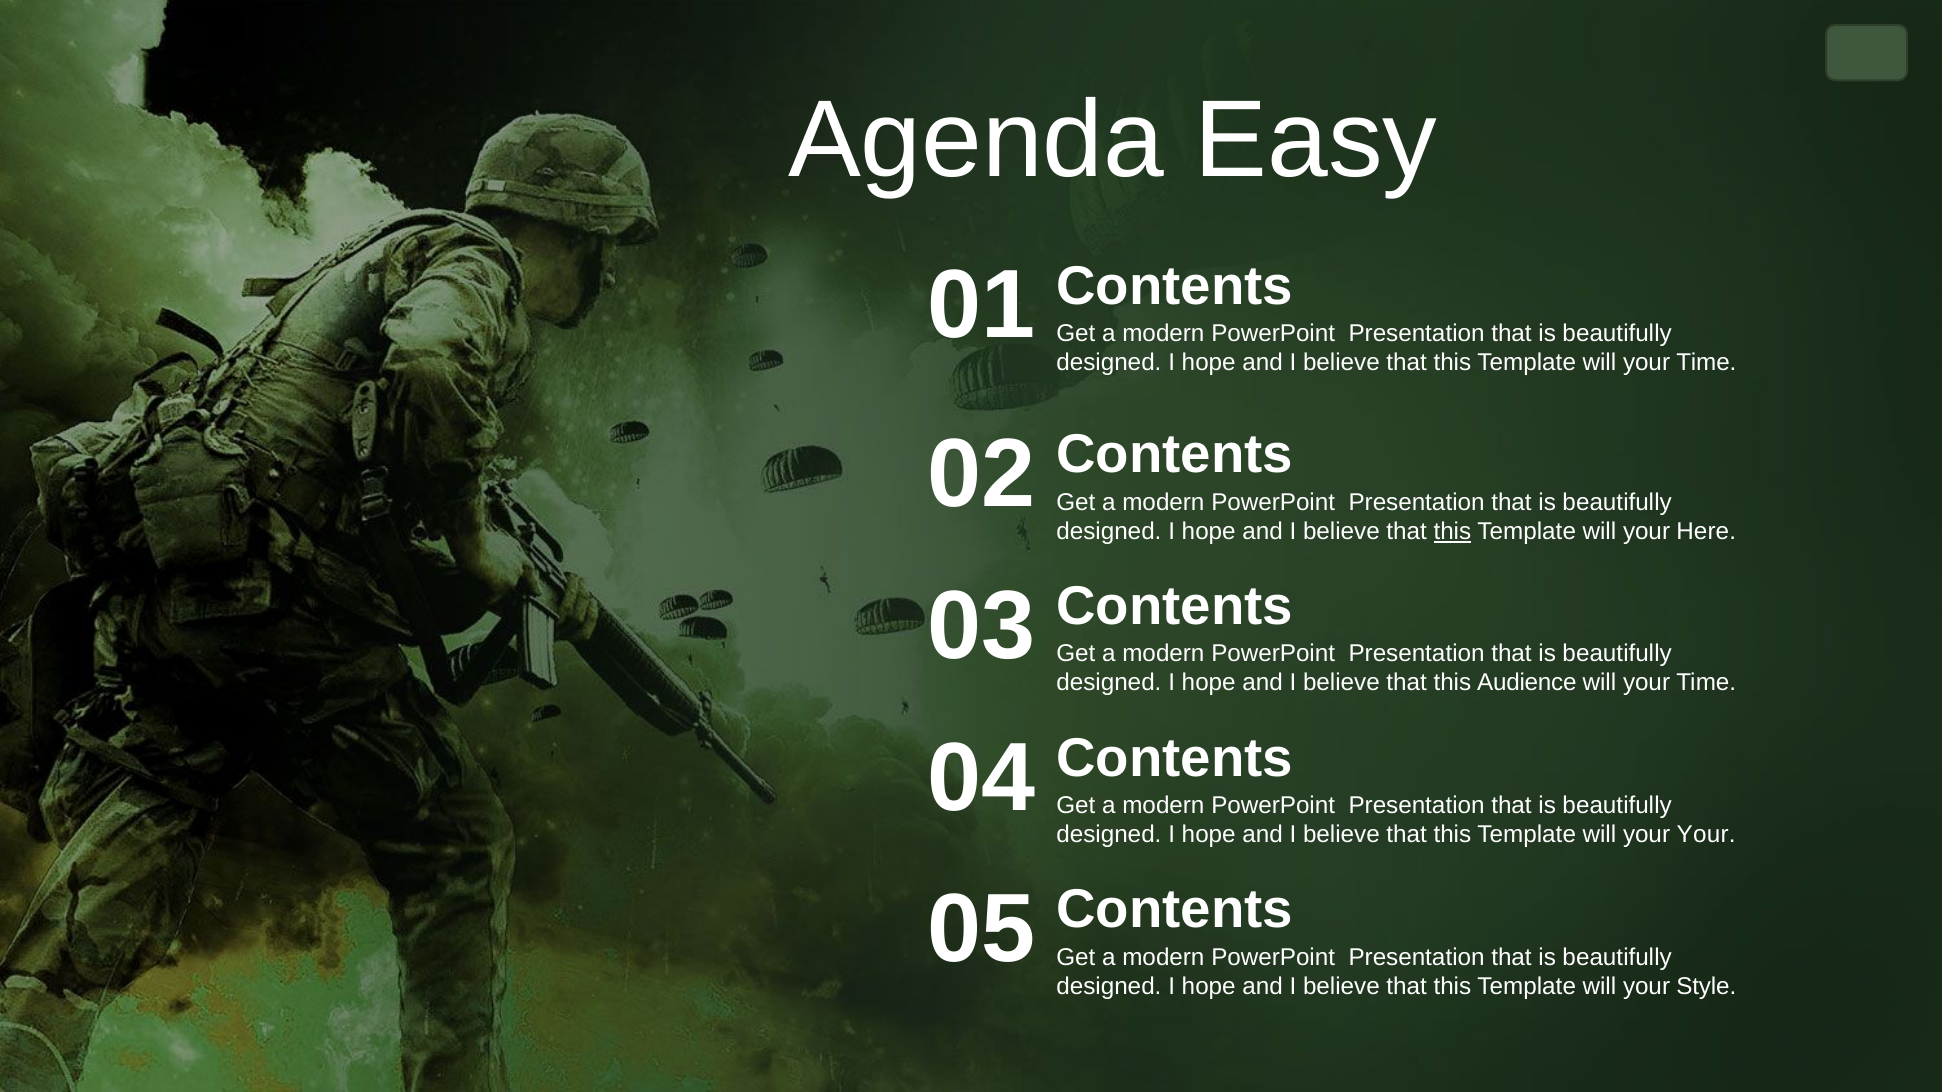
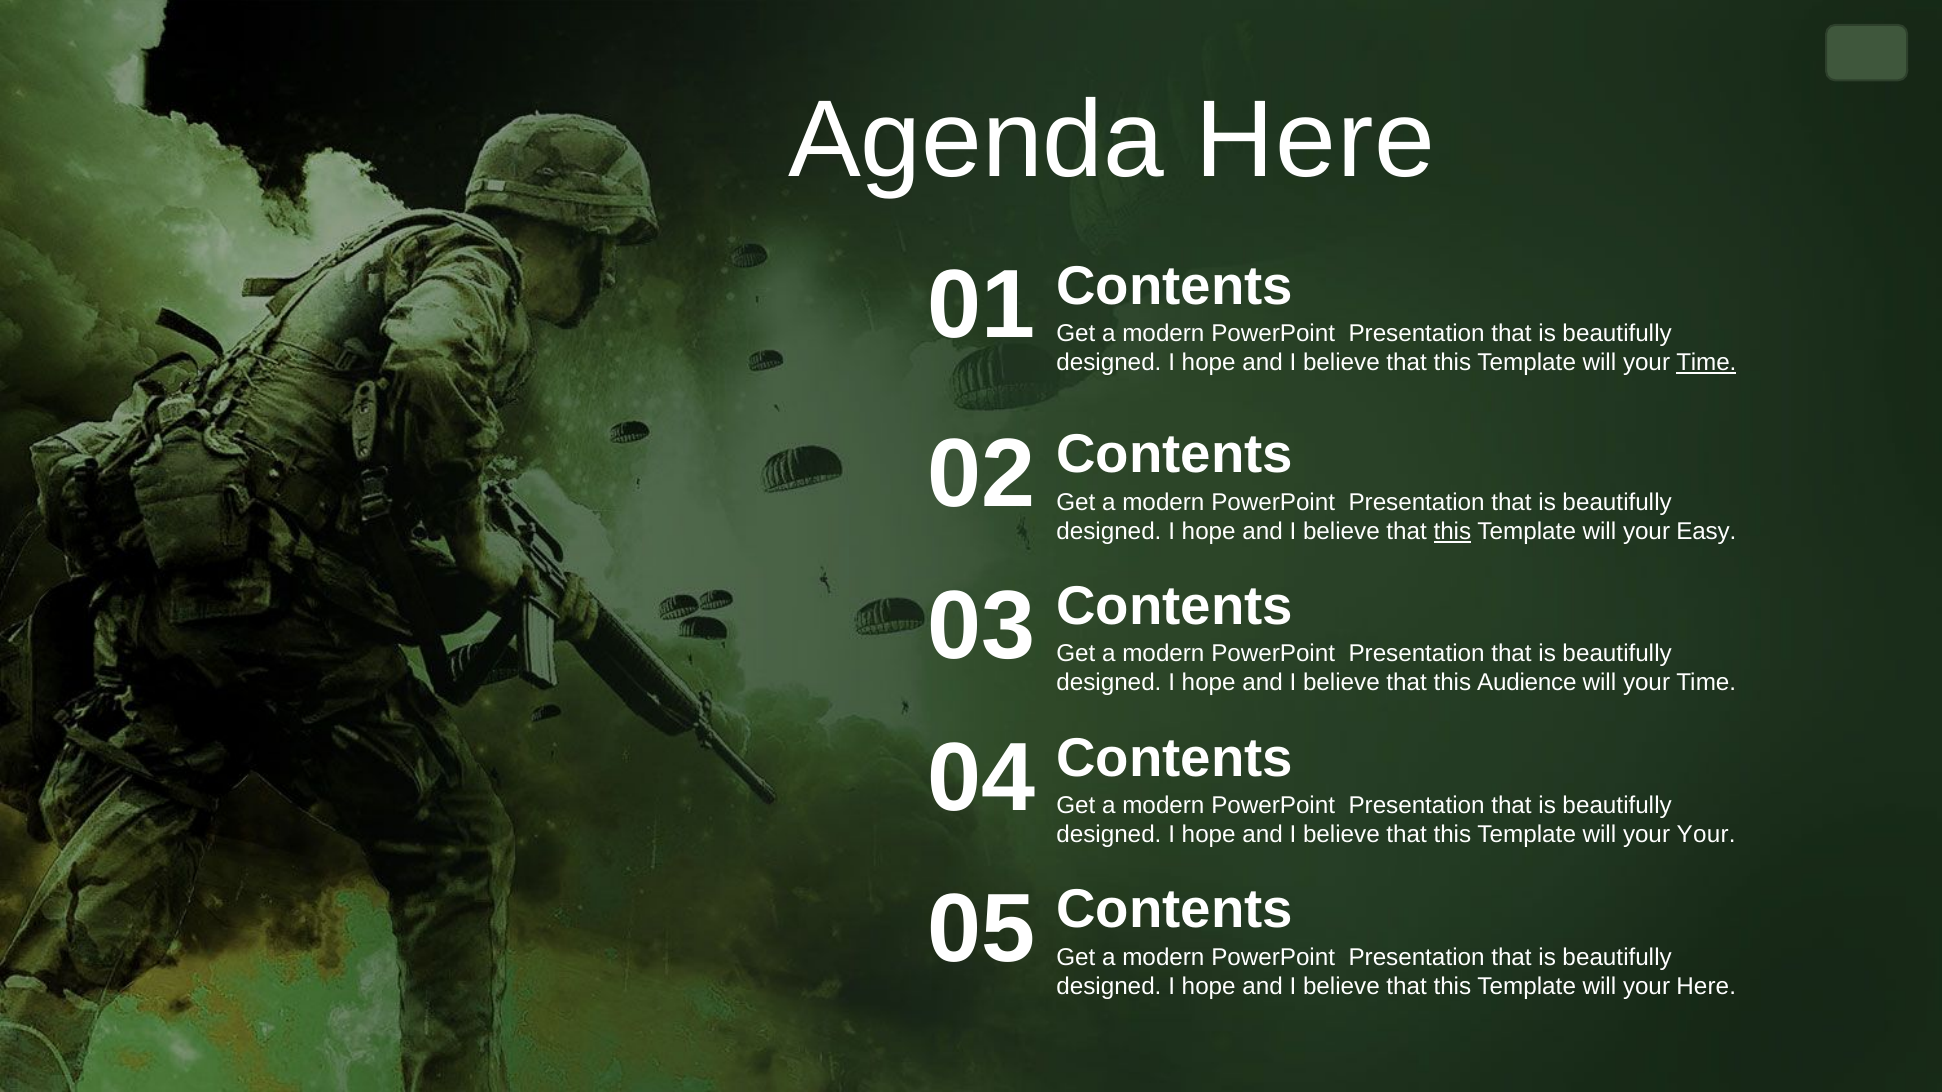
Agenda Easy: Easy -> Here
Time at (1706, 362) underline: none -> present
Here: Here -> Easy
your Style: Style -> Here
